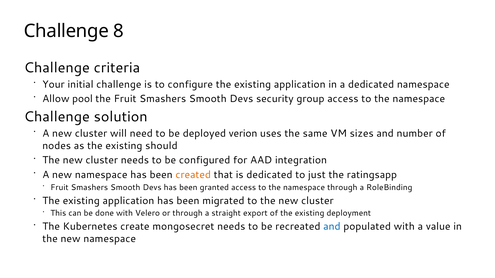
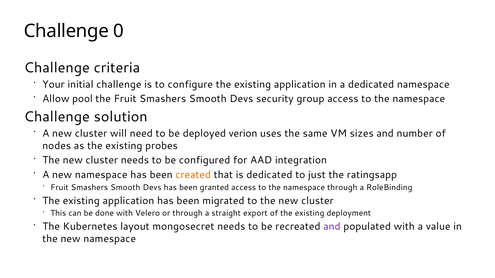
8: 8 -> 0
should: should -> probes
create: create -> layout
and at (332, 227) colour: blue -> purple
